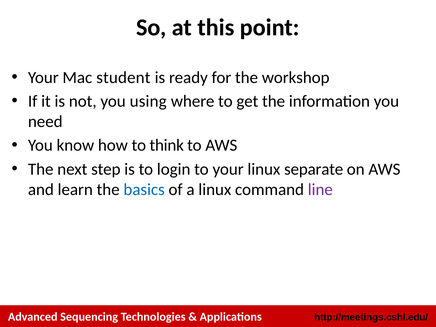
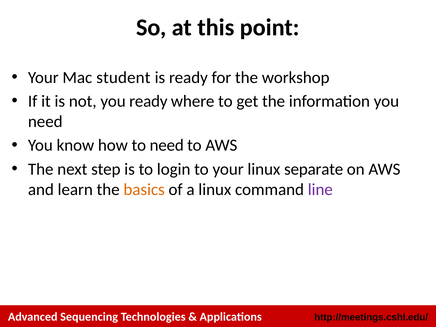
you using: using -> ready
to think: think -> need
basics colour: blue -> orange
